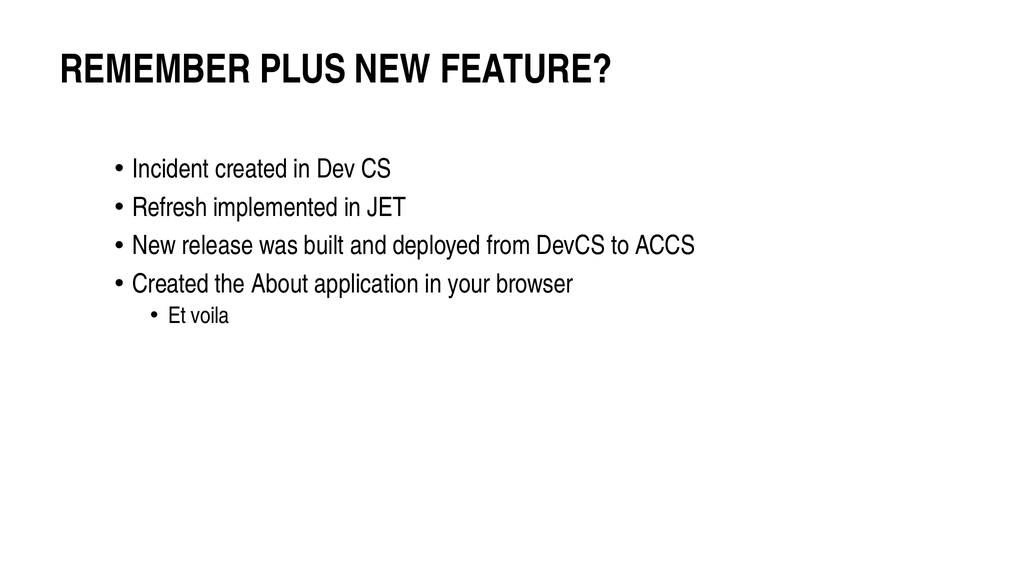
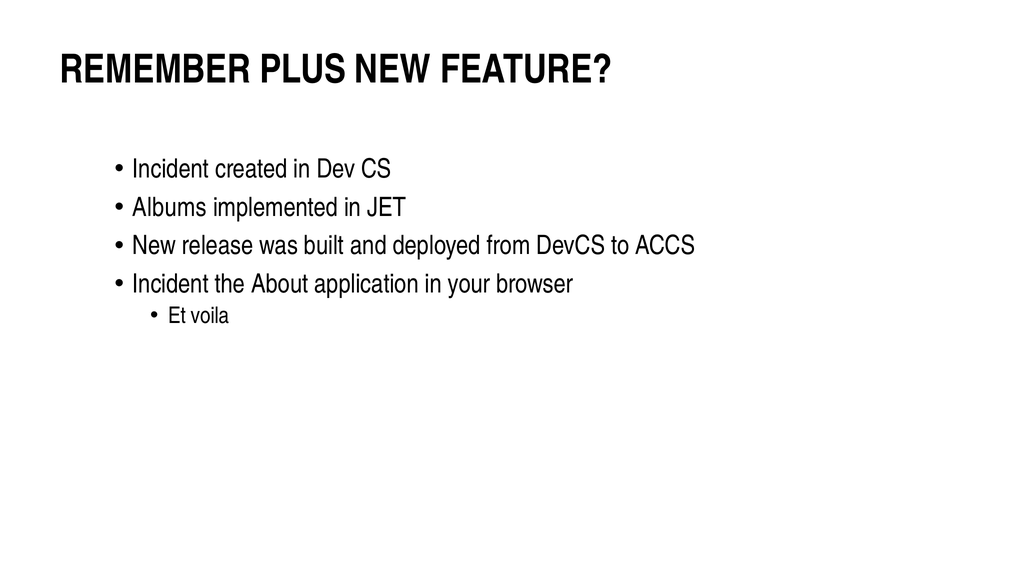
Refresh: Refresh -> Albums
Created at (171, 284): Created -> Incident
